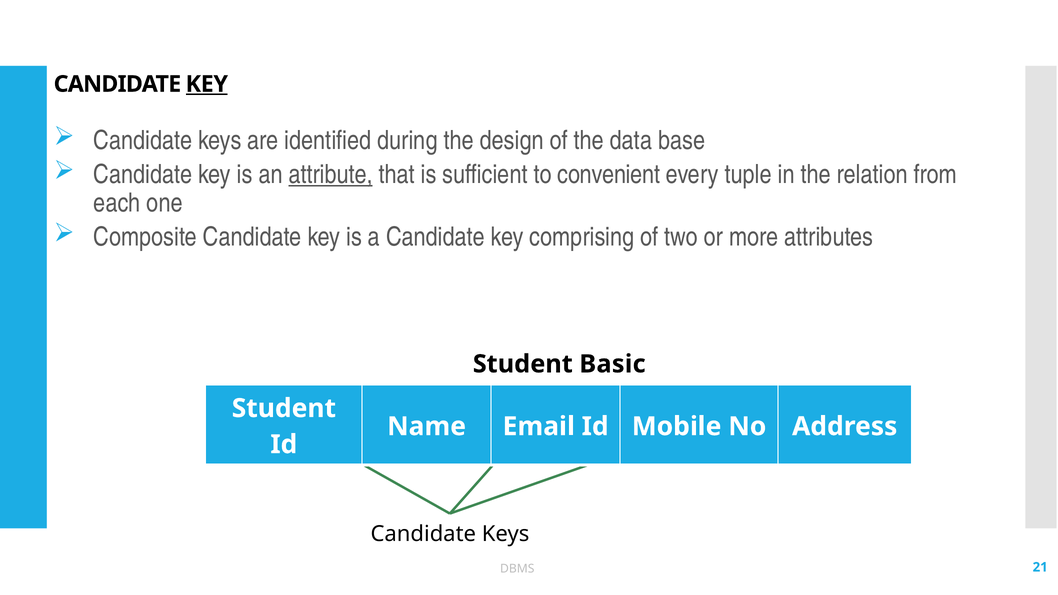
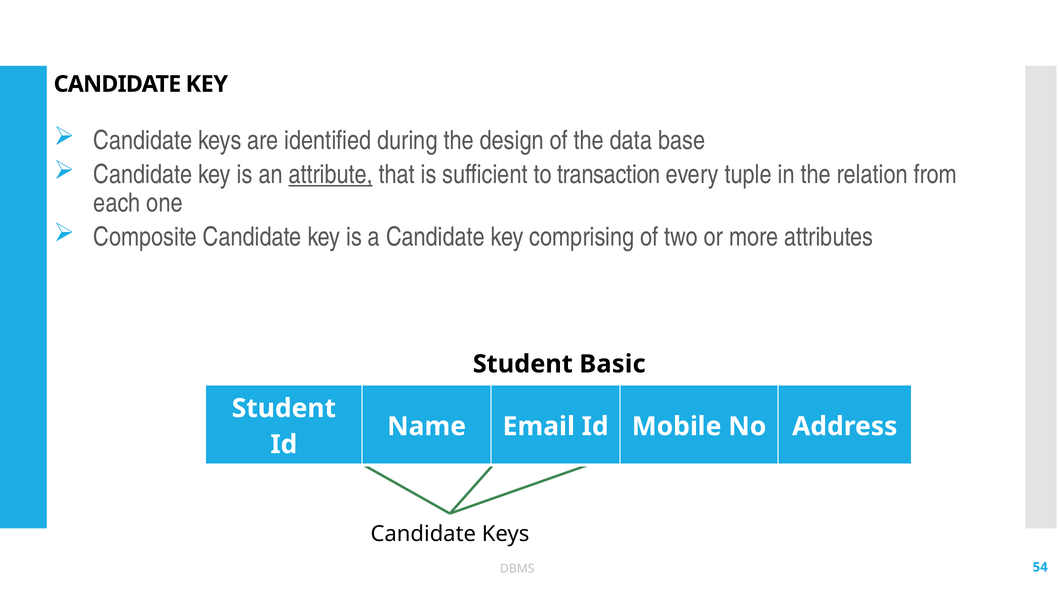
KEY at (207, 84) underline: present -> none
convenient: convenient -> transaction
21: 21 -> 54
